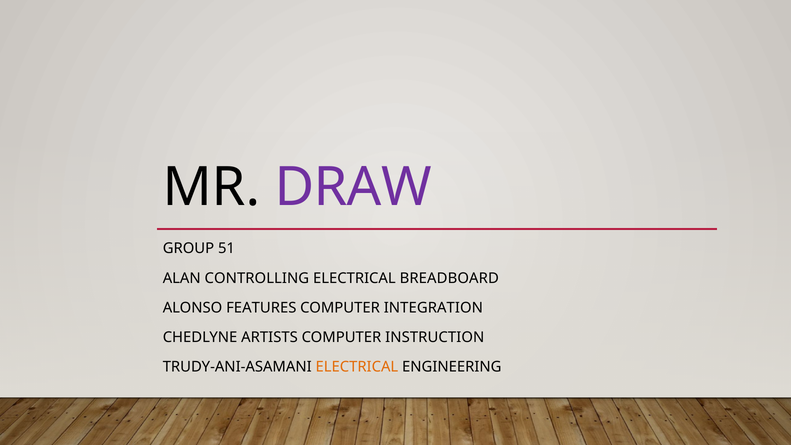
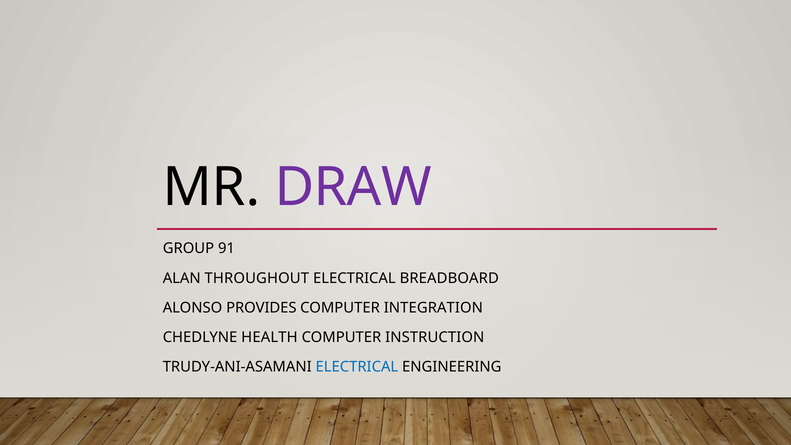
51: 51 -> 91
CONTROLLING: CONTROLLING -> THROUGHOUT
FEATURES: FEATURES -> PROVIDES
ARTISTS: ARTISTS -> HEALTH
ELECTRICAL at (357, 367) colour: orange -> blue
